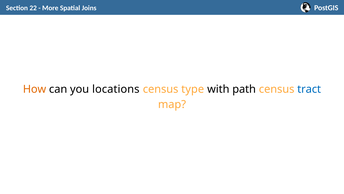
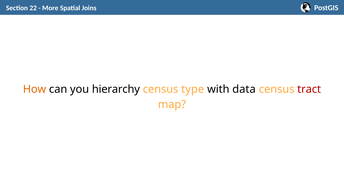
locations: locations -> hierarchy
path: path -> data
tract colour: blue -> red
